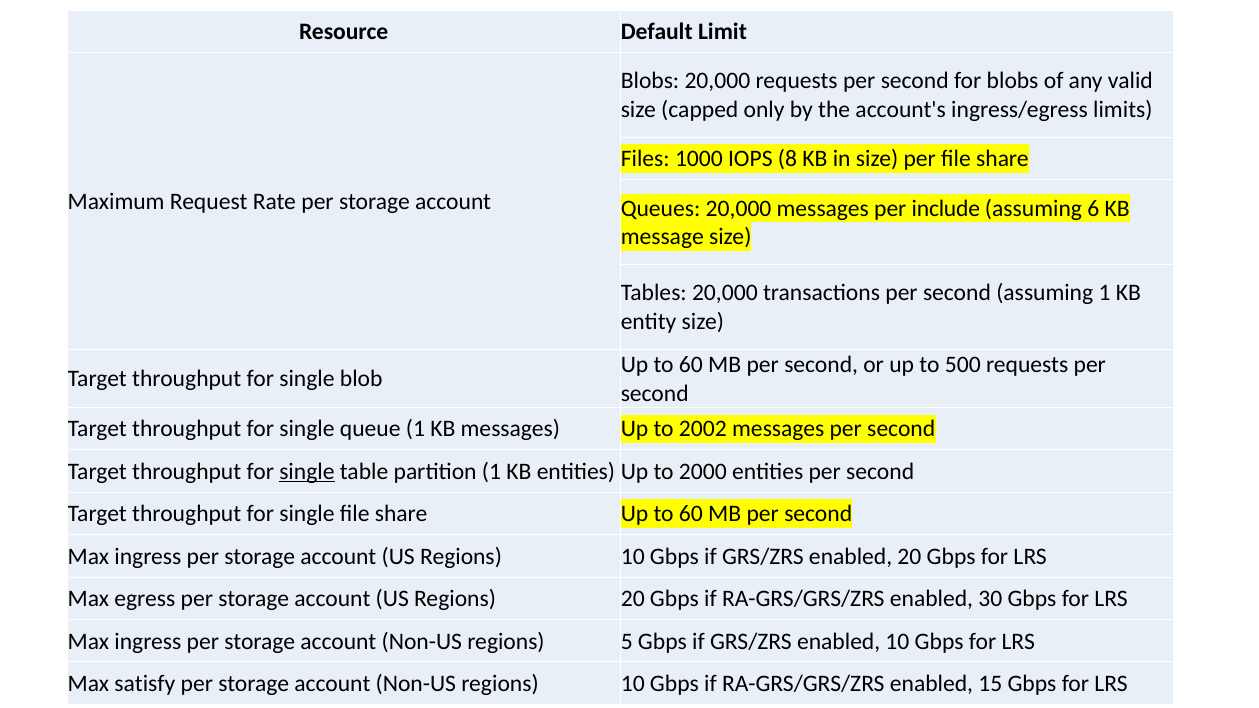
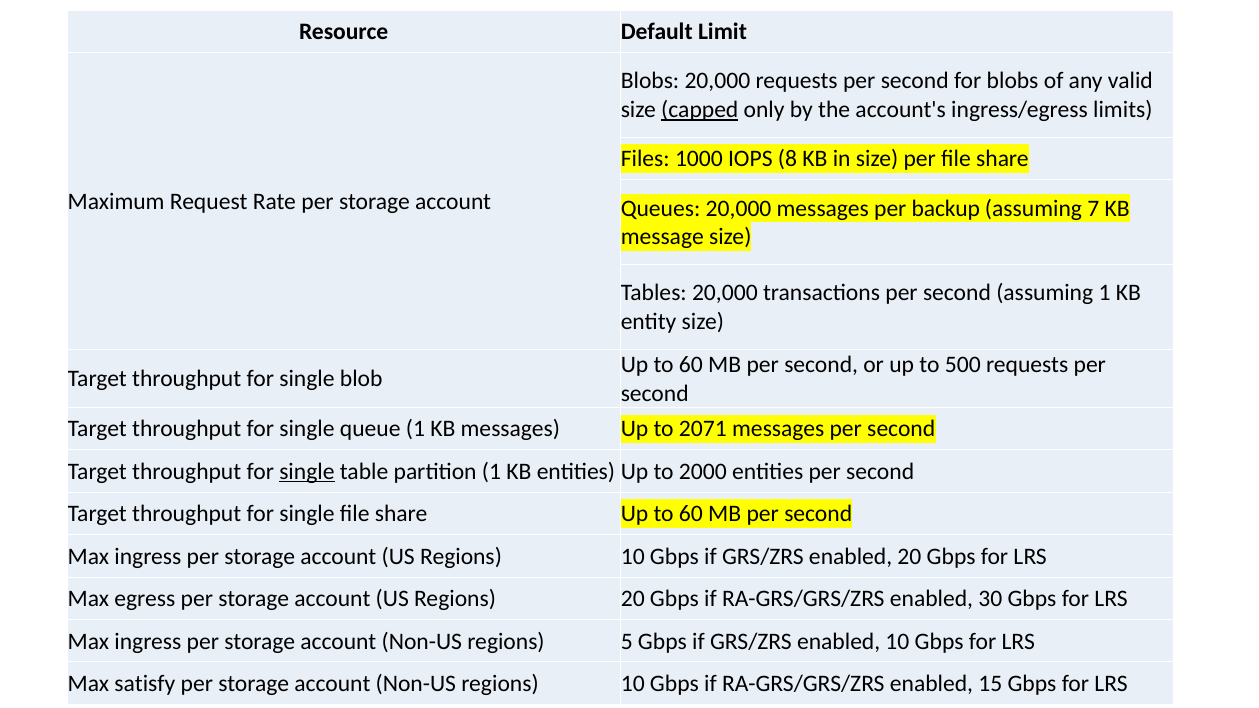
capped underline: none -> present
include: include -> backup
6: 6 -> 7
2002: 2002 -> 2071
